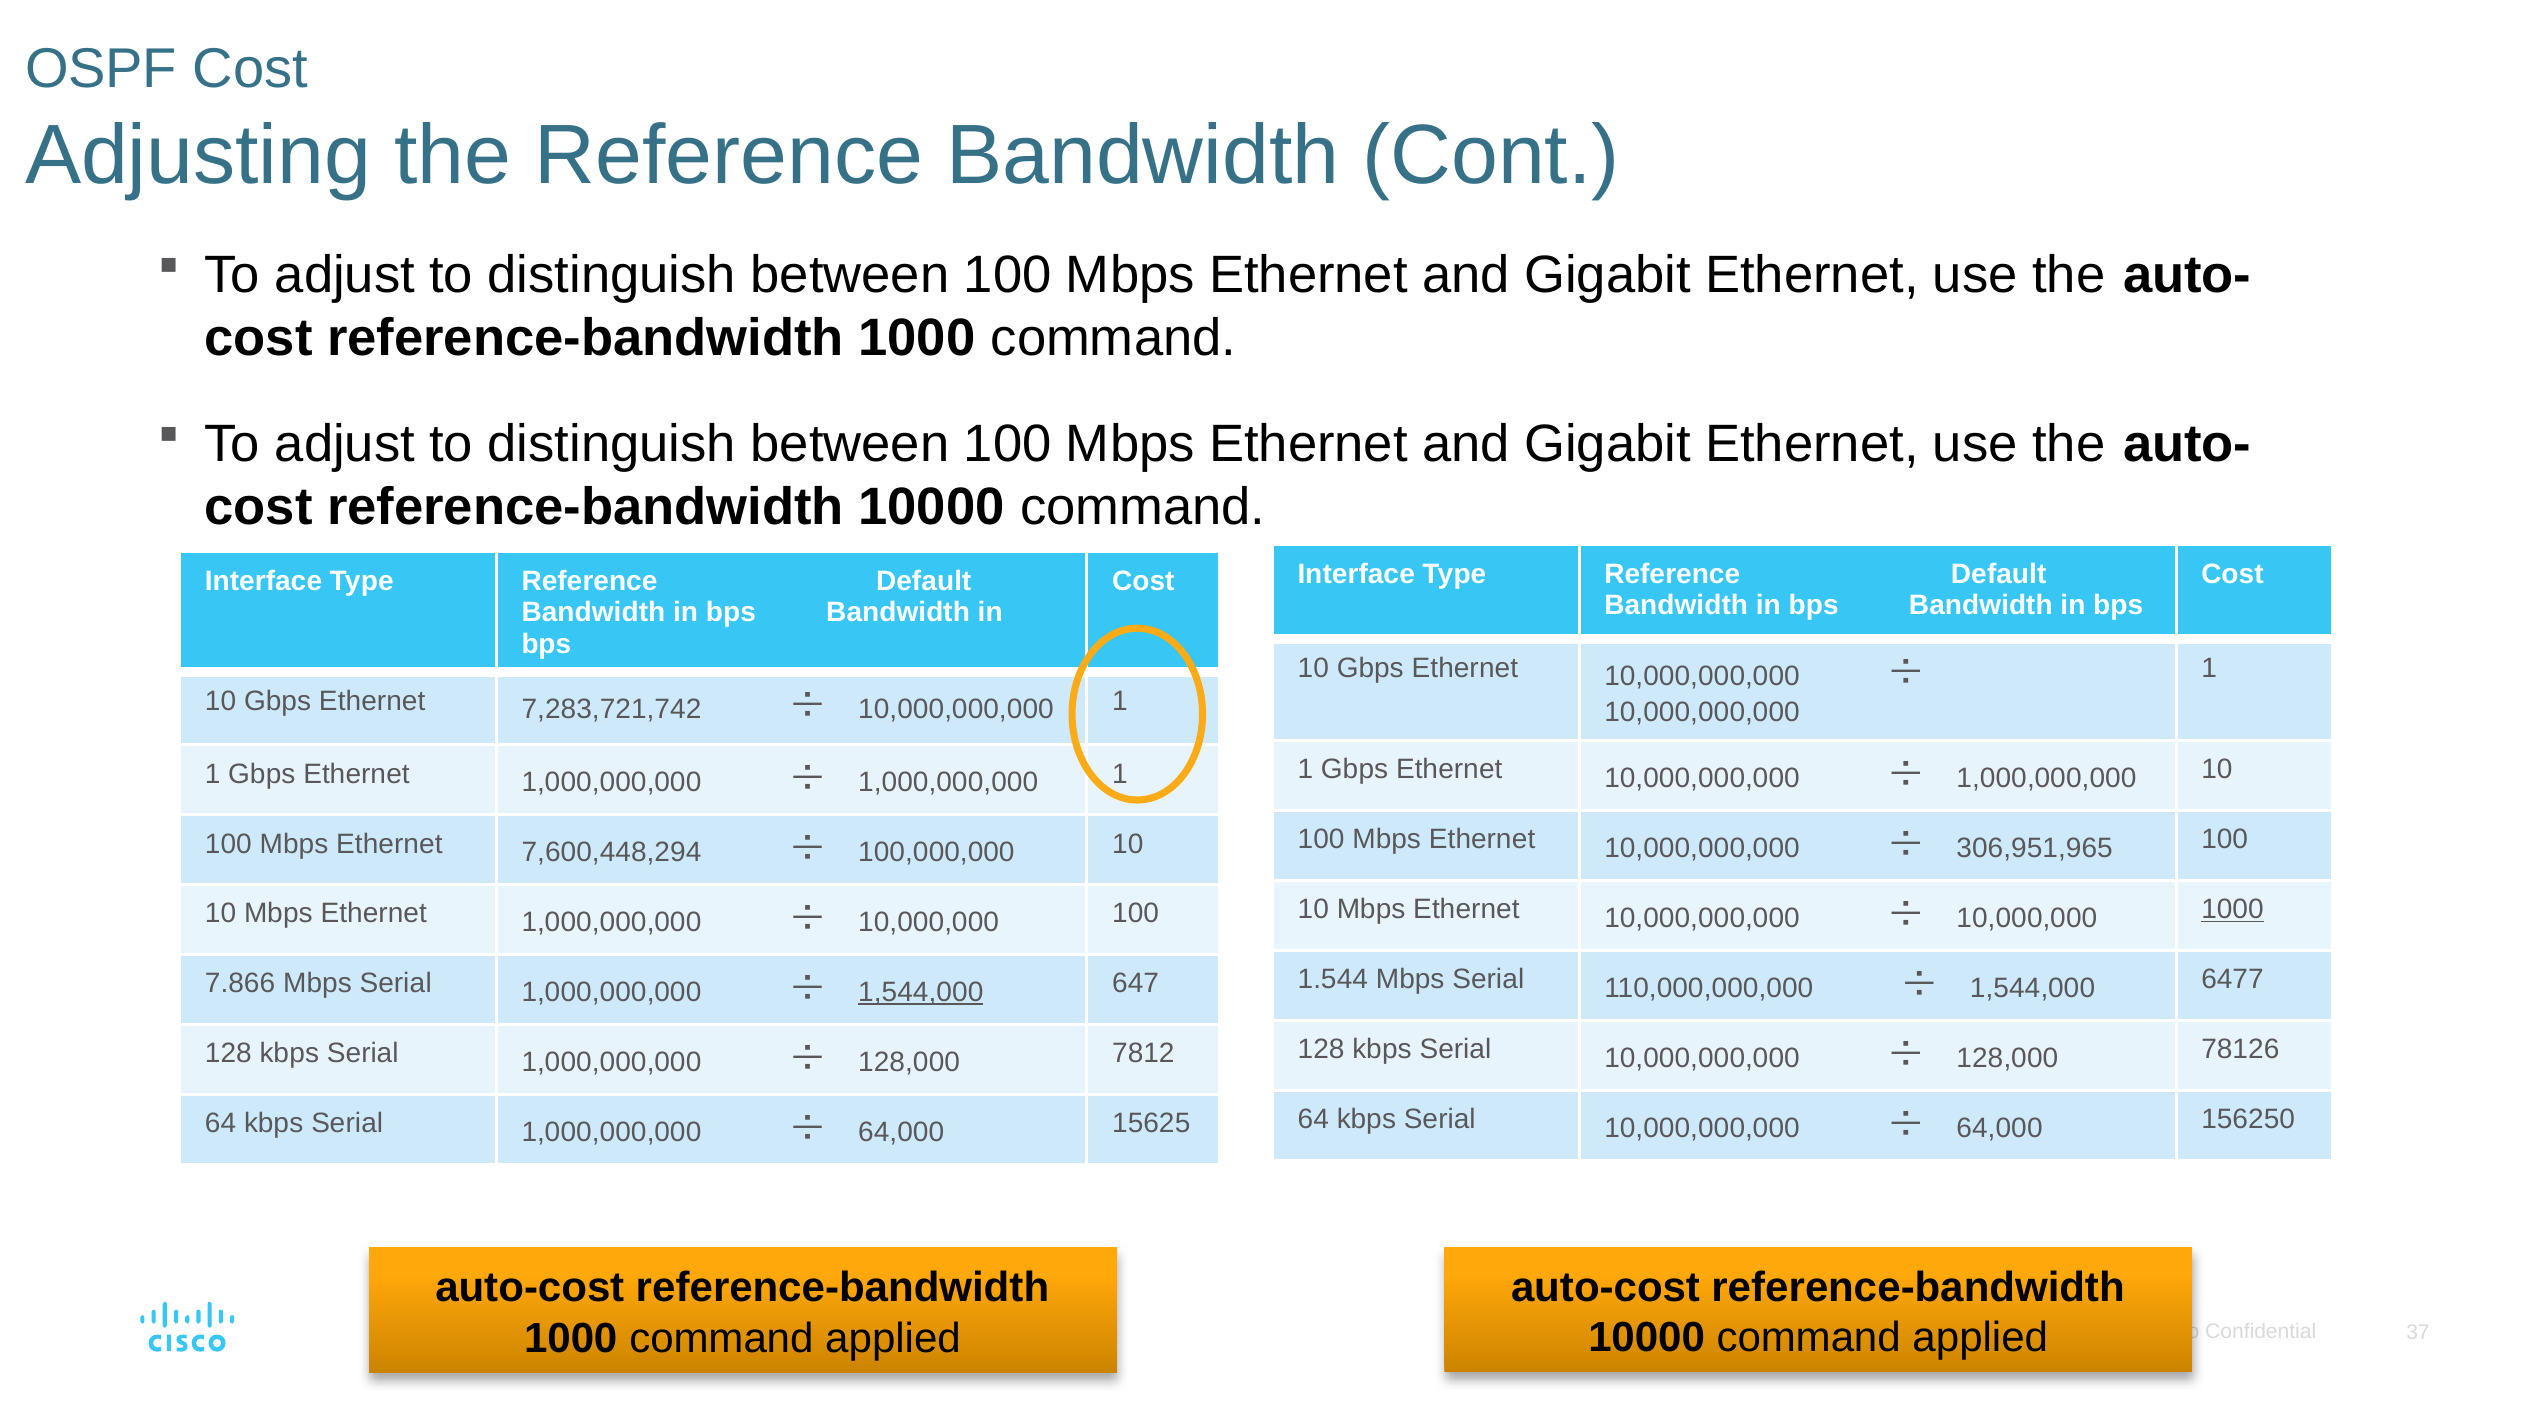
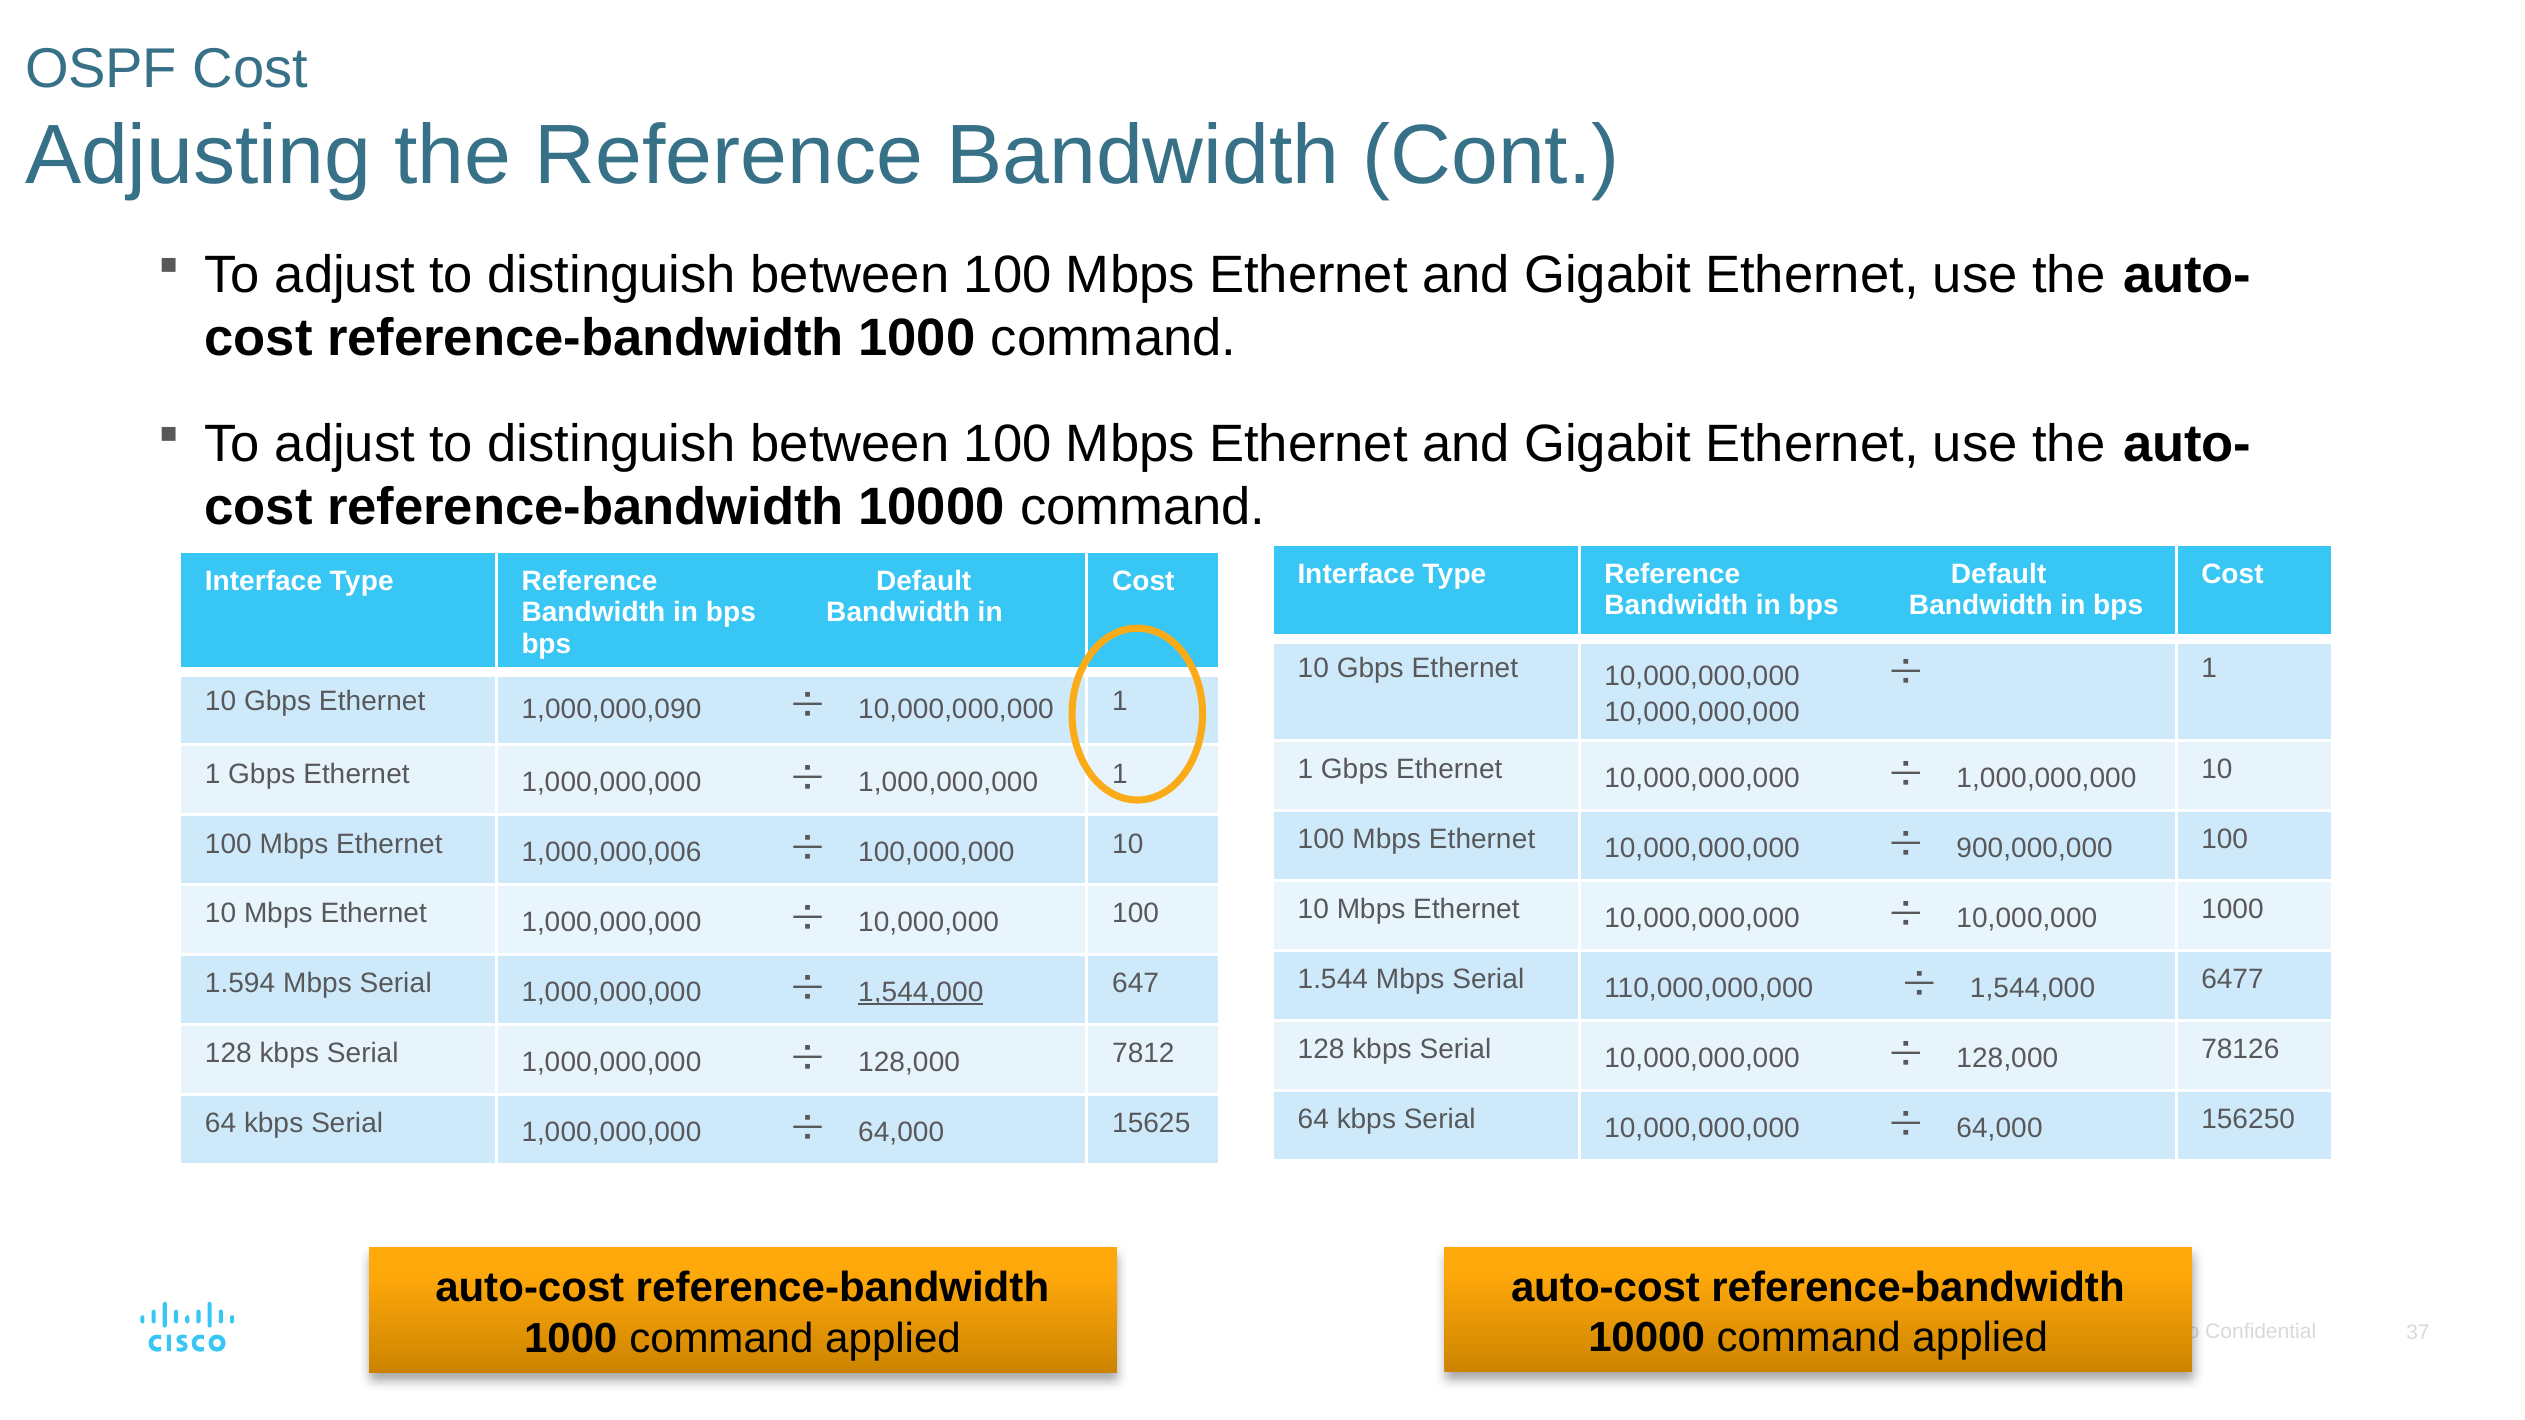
7,283,721,742: 7,283,721,742 -> 1,000,000,090
306,951,965: 306,951,965 -> 900,000,000
7,600,448,294: 7,600,448,294 -> 1,000,000,006
1000 at (2232, 910) underline: present -> none
7.866: 7.866 -> 1.594
